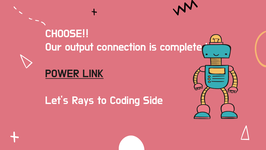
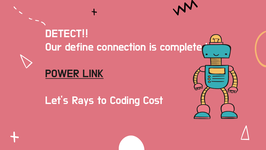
CHOOSE: CHOOSE -> DETECT
output: output -> define
Side: Side -> Cost
